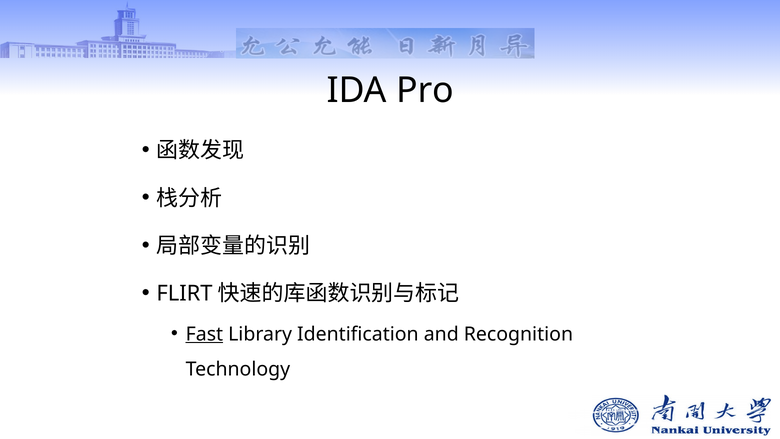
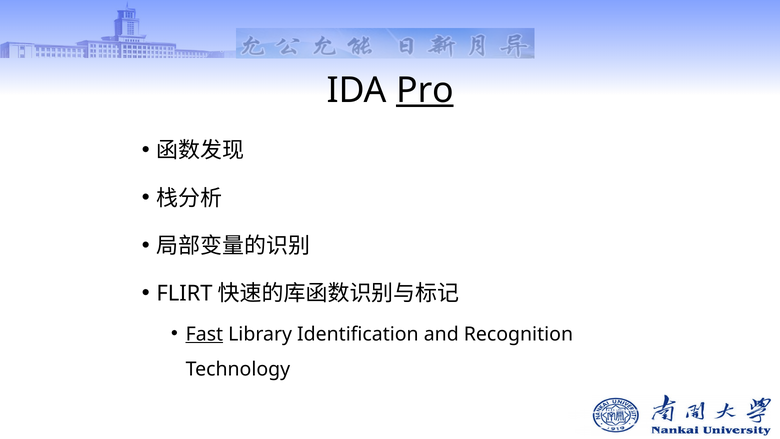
Pro underline: none -> present
